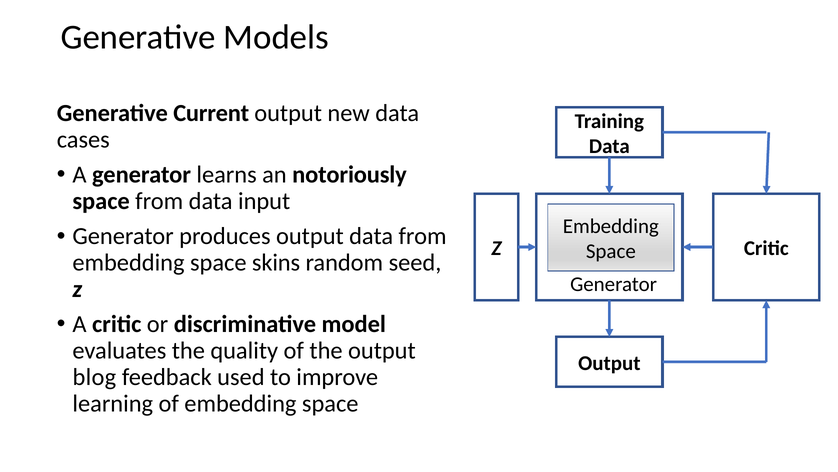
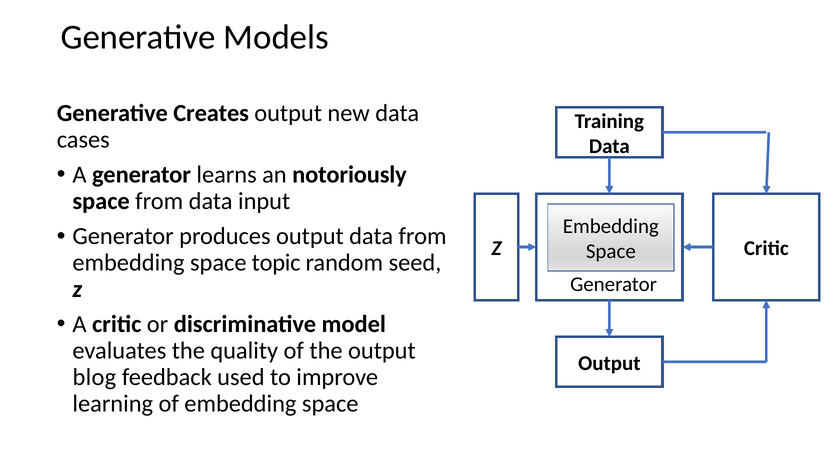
Current: Current -> Creates
skins: skins -> topic
